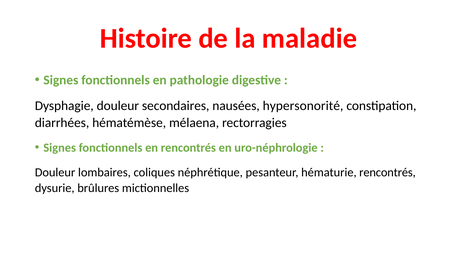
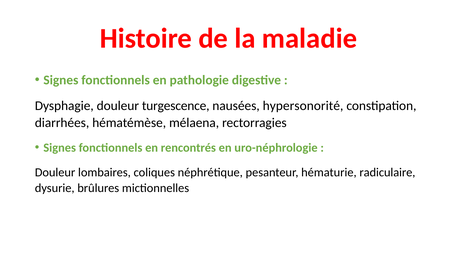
secondaires: secondaires -> turgescence
hématurie rencontrés: rencontrés -> radiculaire
